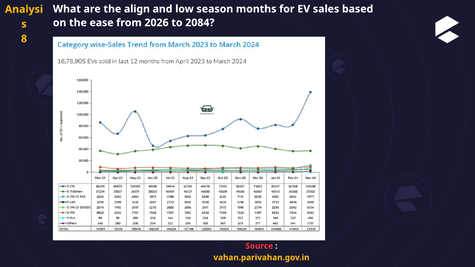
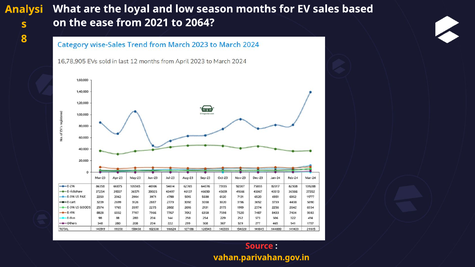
align: align -> loyal
2026: 2026 -> 2021
2084: 2084 -> 2064
